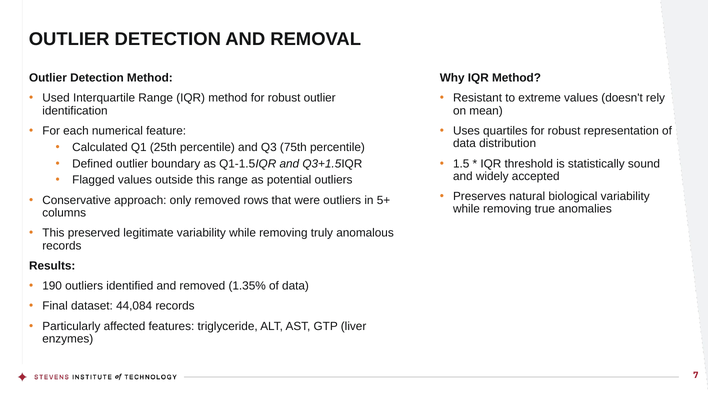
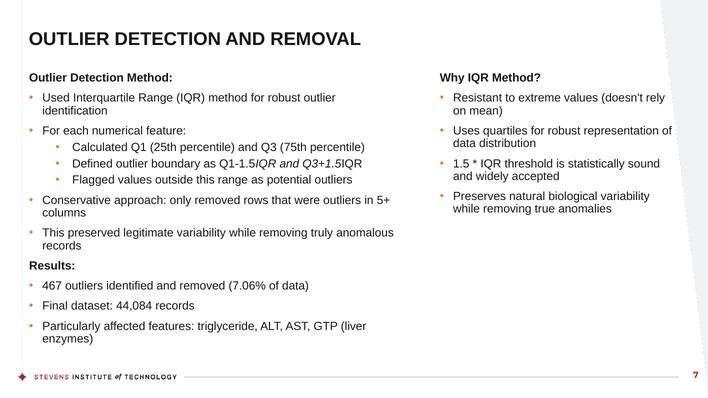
190: 190 -> 467
1.35%: 1.35% -> 7.06%
